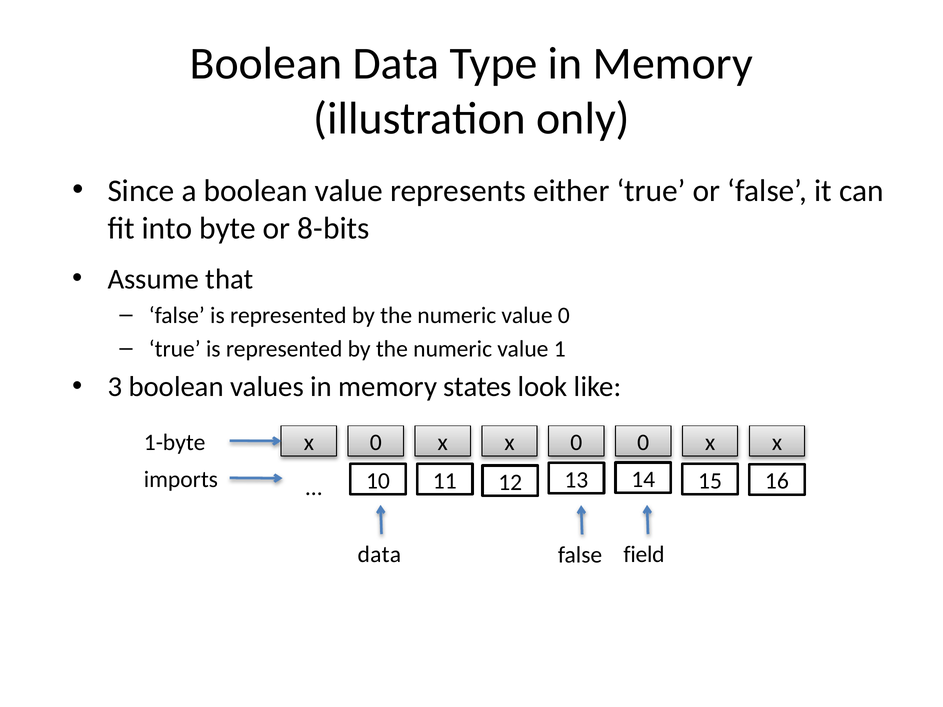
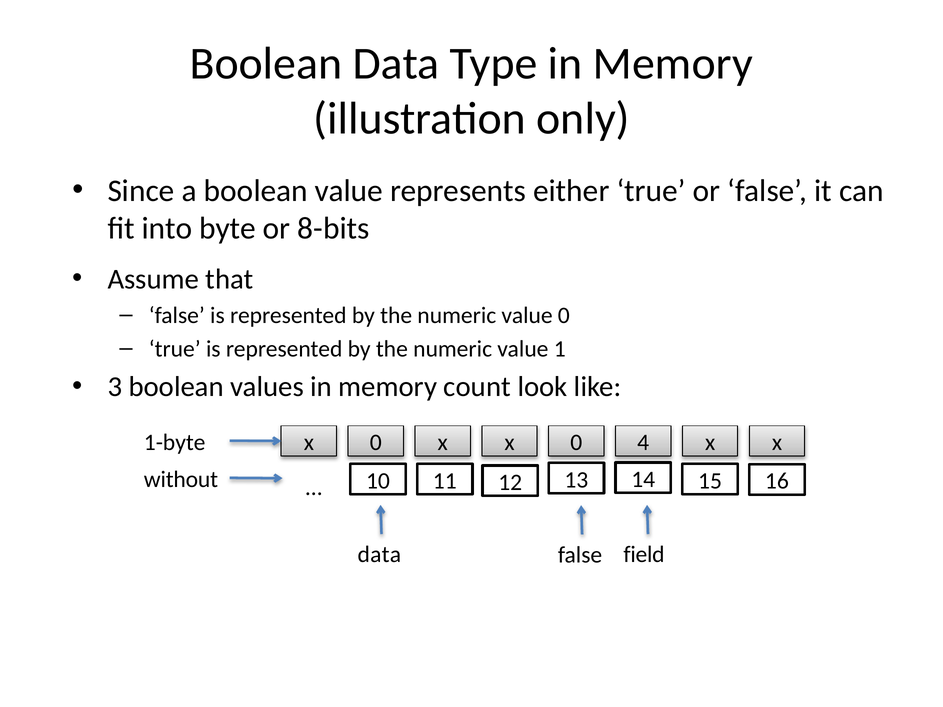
states: states -> count
0 0: 0 -> 4
imports: imports -> without
